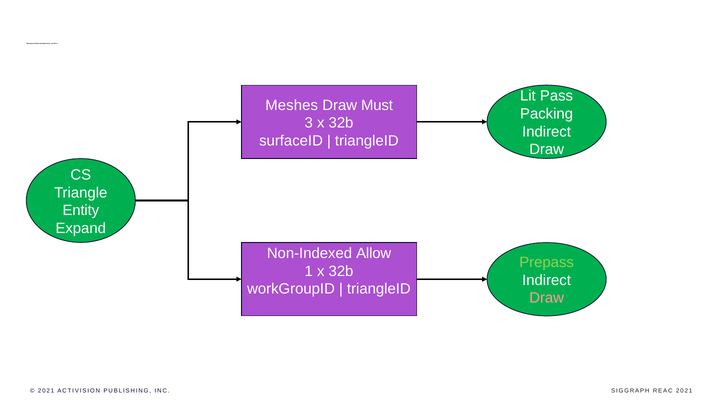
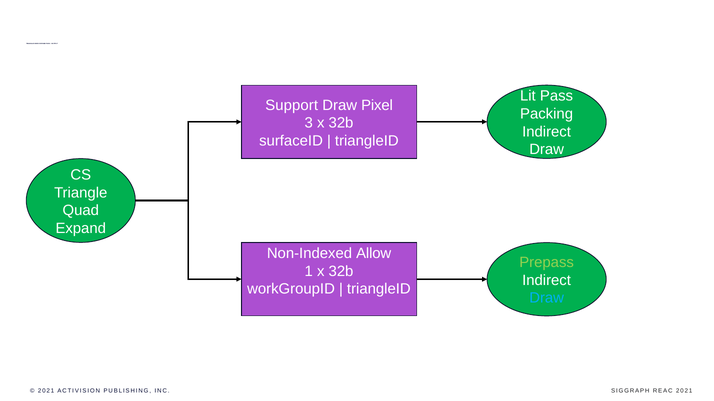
Meshes: Meshes -> Support
Must: Must -> Pixel
Entity: Entity -> Quad
Draw at (547, 299) colour: pink -> light blue
